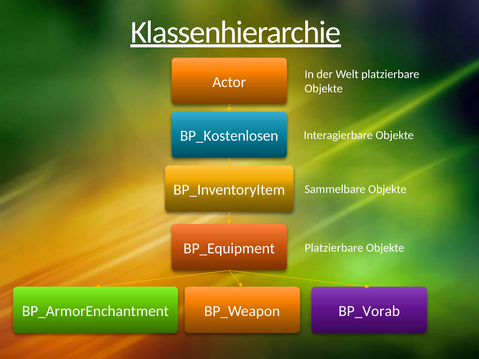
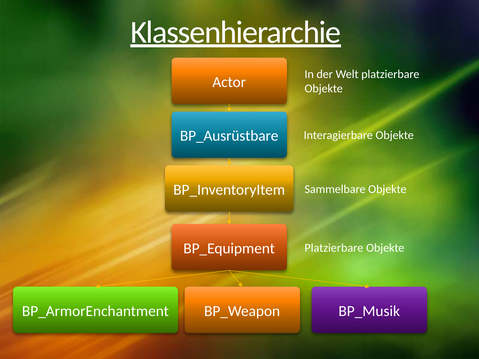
BP_Kostenlosen: BP_Kostenlosen -> BP_Ausrüstbare
BP_Vorab: BP_Vorab -> BP_Musik
